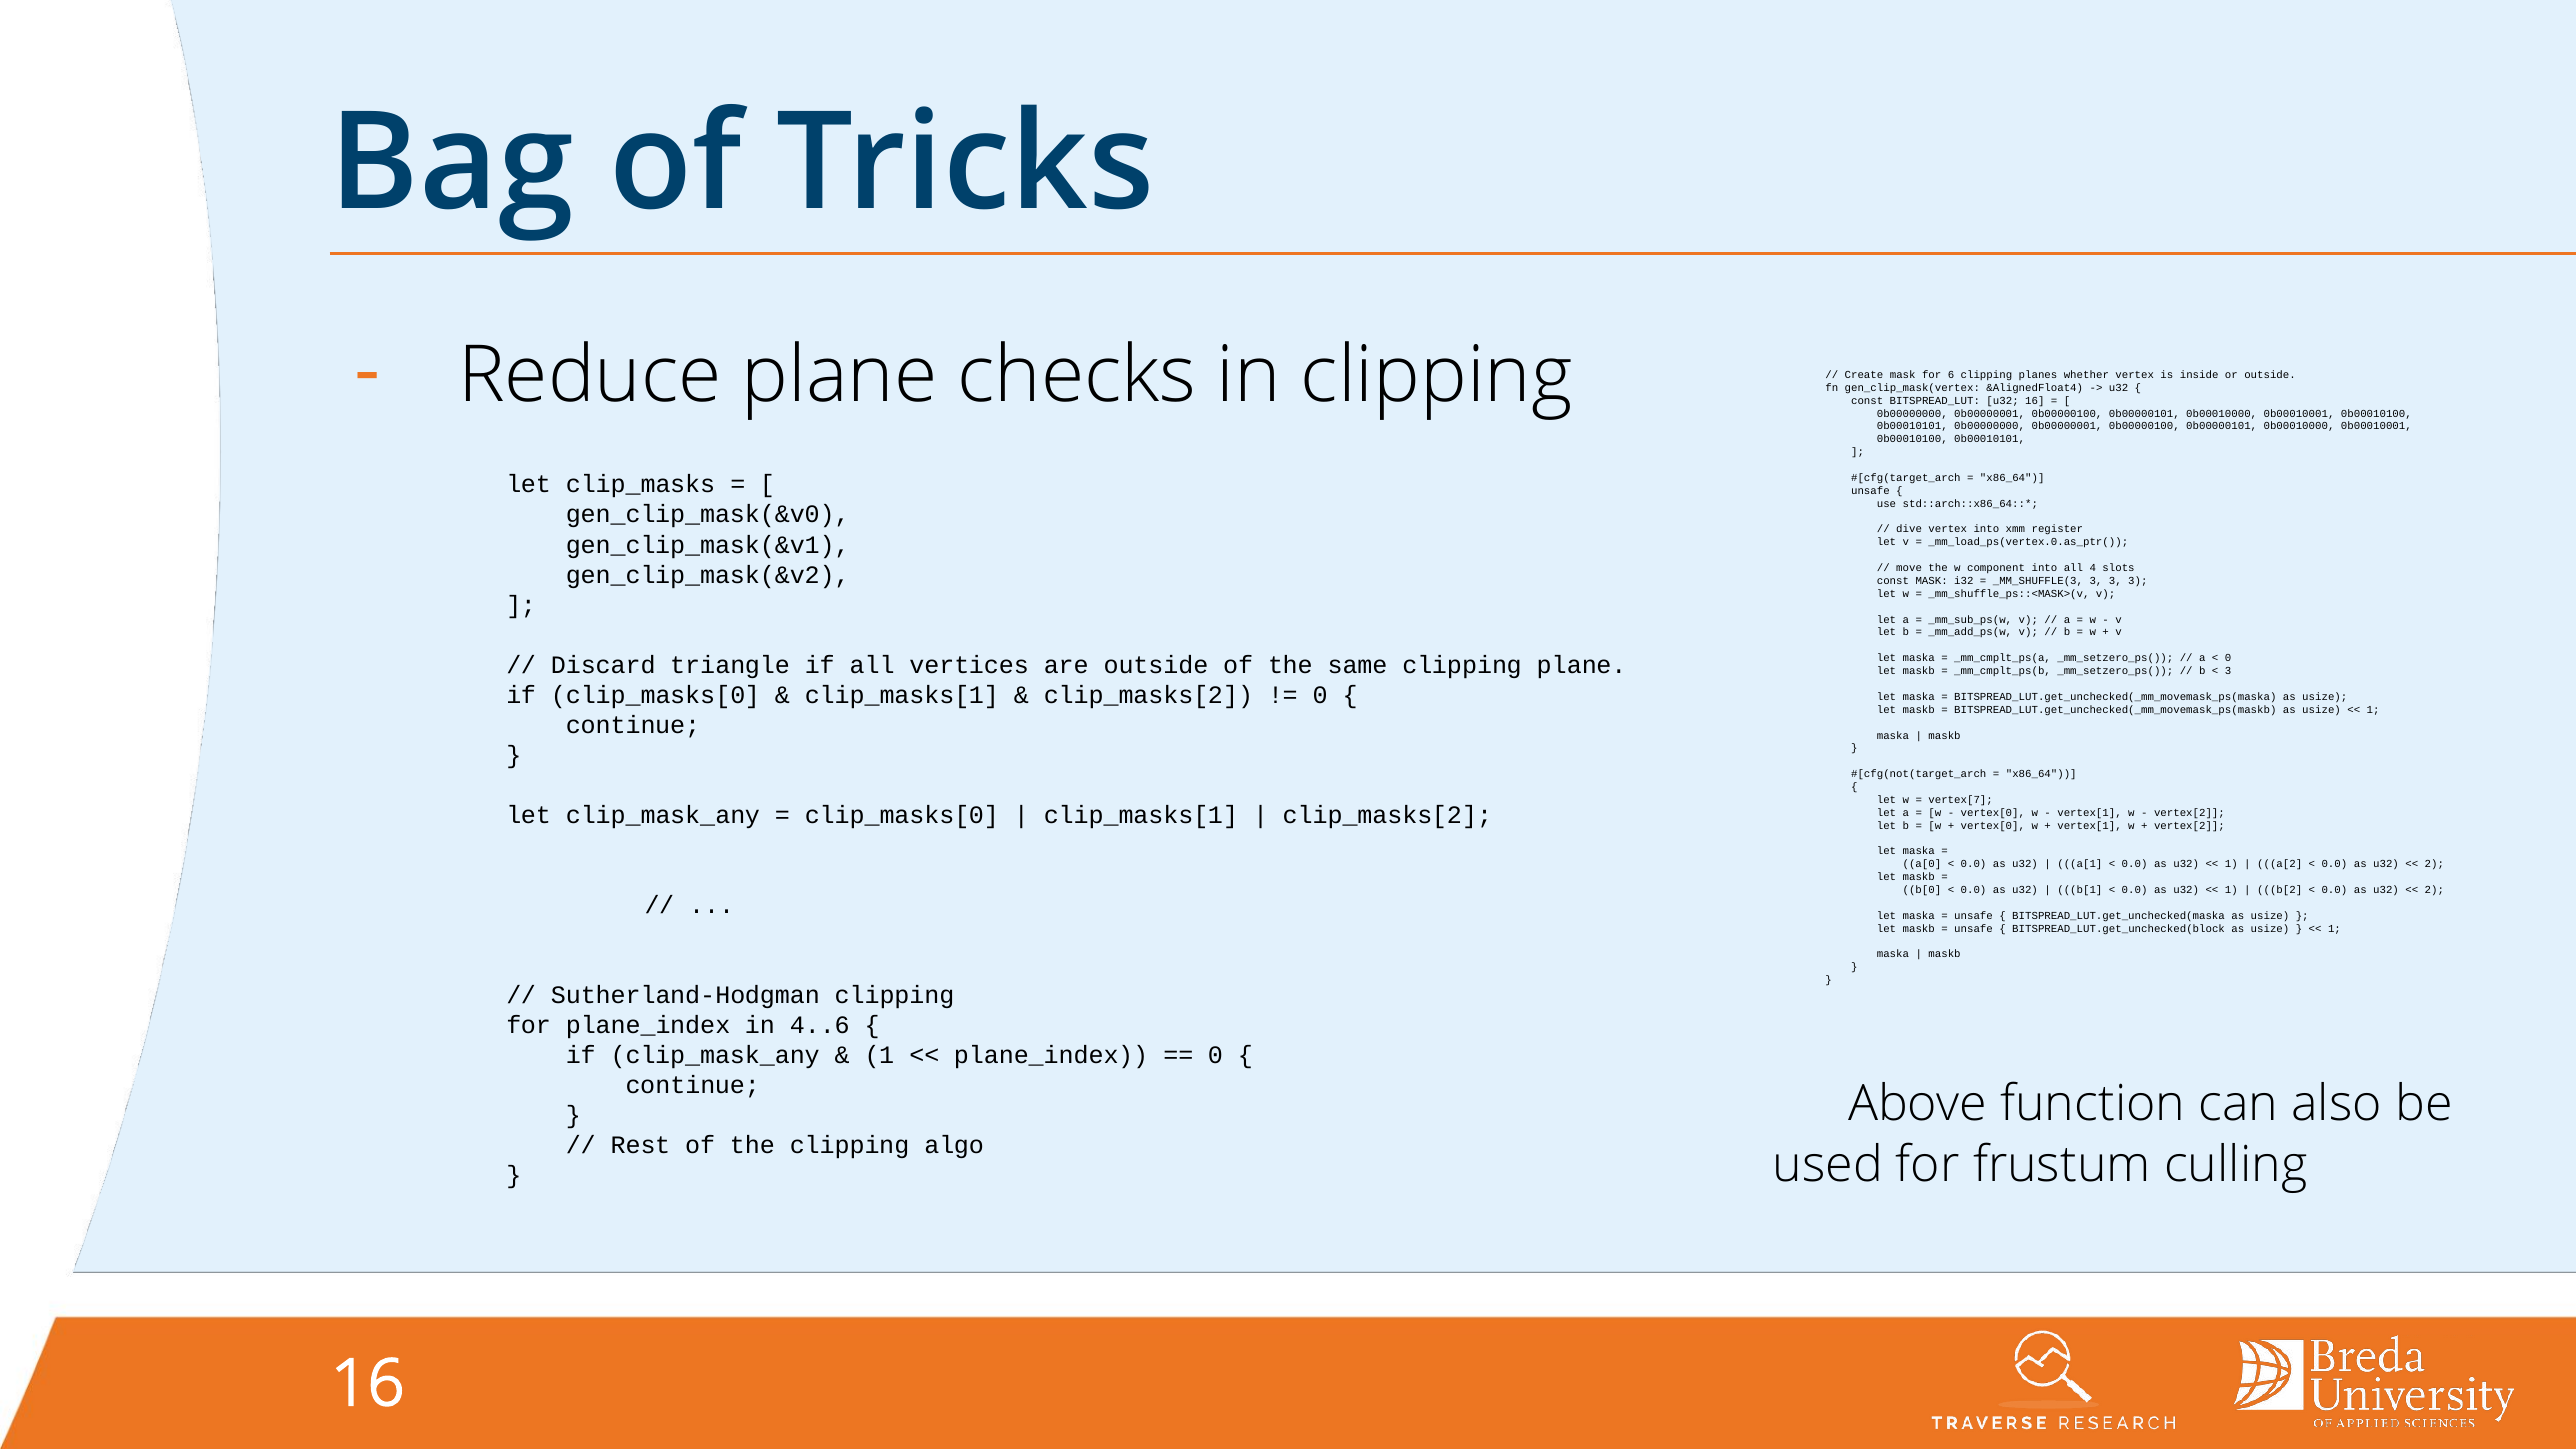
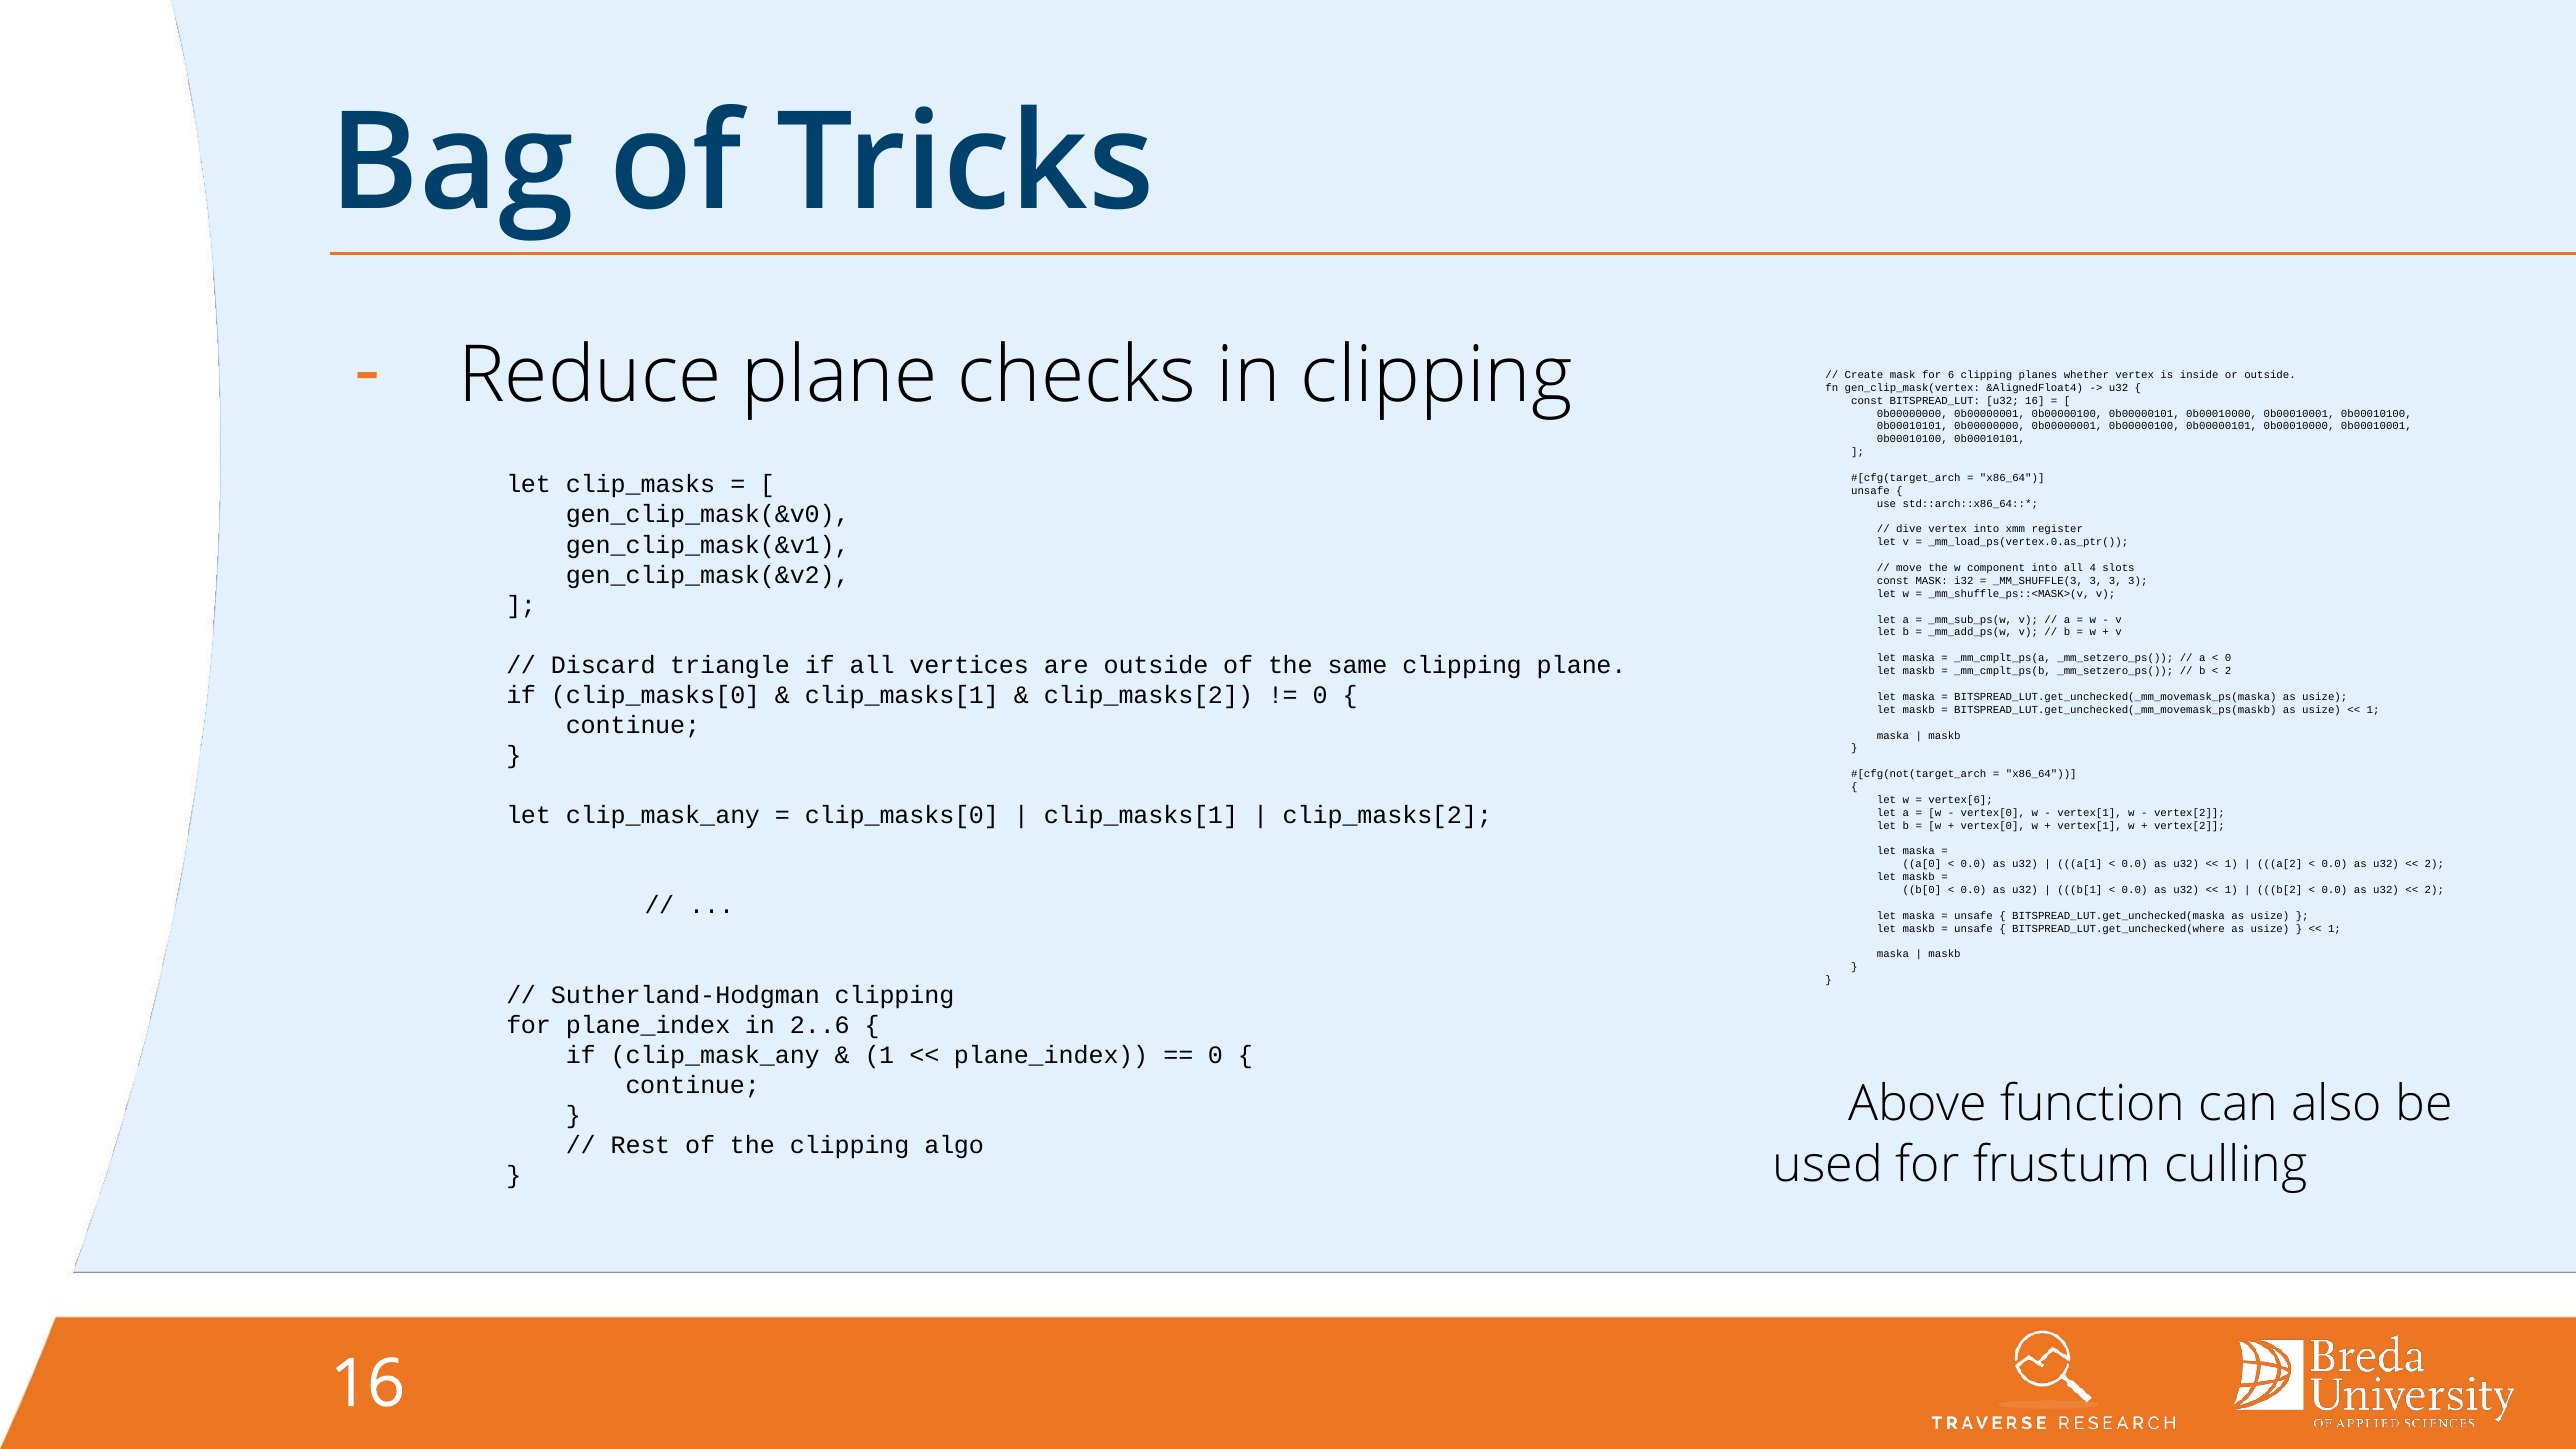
3 at (2228, 671): 3 -> 2
vertex[7: vertex[7 -> vertex[6
BITSPREAD_LUT.get_unchecked(block: BITSPREAD_LUT.get_unchecked(block -> BITSPREAD_LUT.get_unchecked(where
4..6: 4..6 -> 2..6
